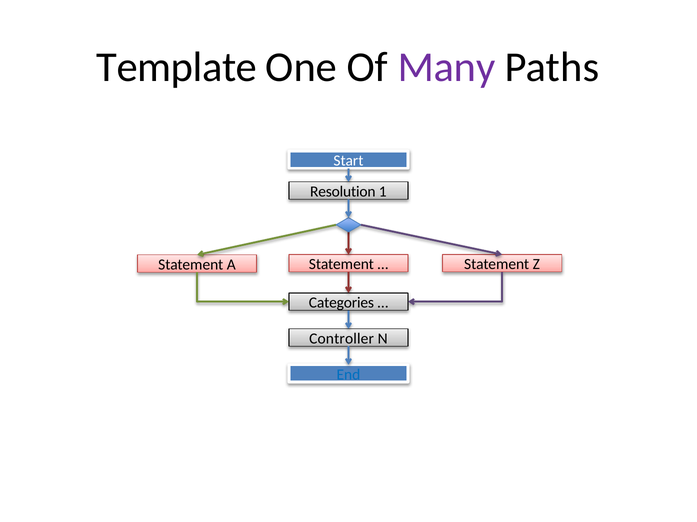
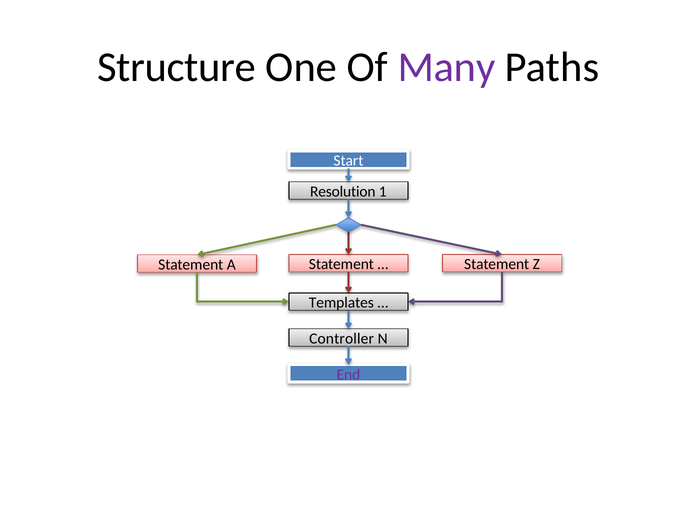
Template: Template -> Structure
Categories: Categories -> Templates
End colour: blue -> purple
